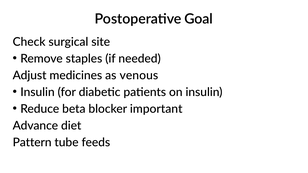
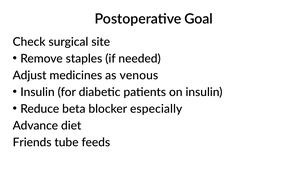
important: important -> especially
Pattern: Pattern -> Friends
